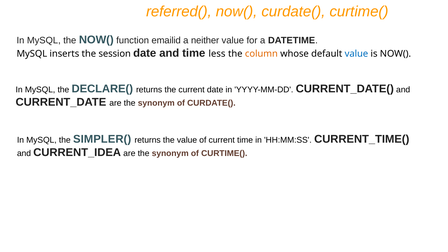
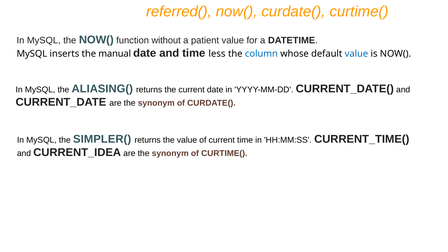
emailid: emailid -> without
neither: neither -> patient
session: session -> manual
column colour: orange -> blue
DECLARE(: DECLARE( -> ALIASING(
